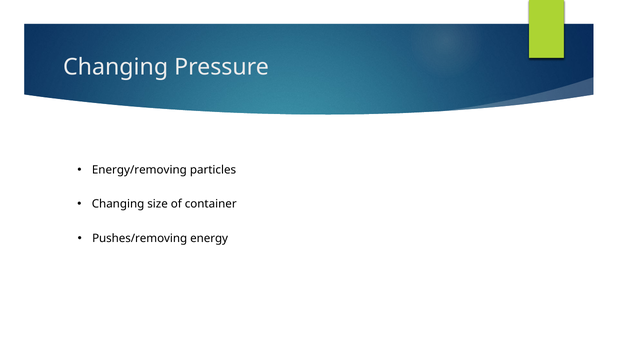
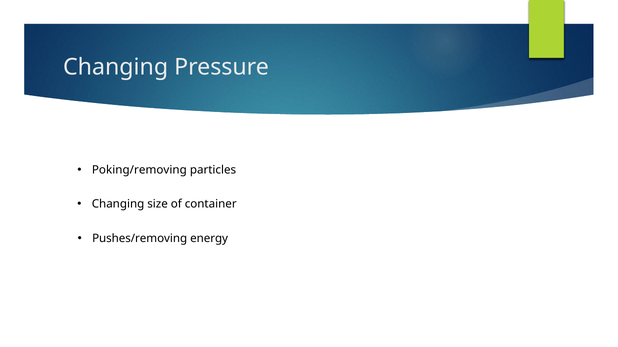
Energy/removing: Energy/removing -> Poking/removing
